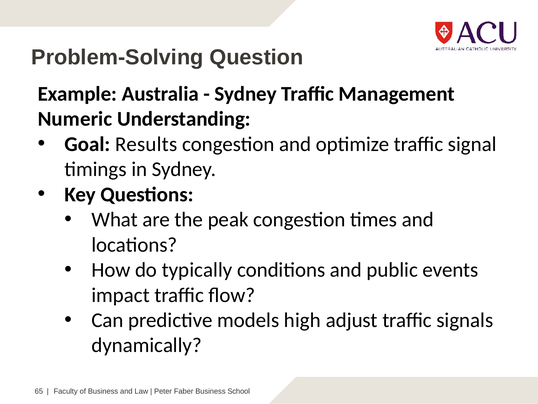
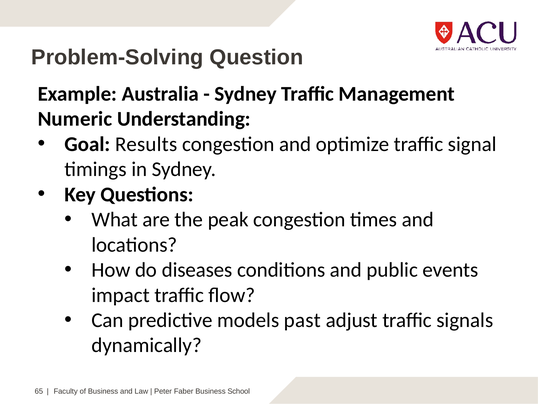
typically: typically -> diseases
high: high -> past
